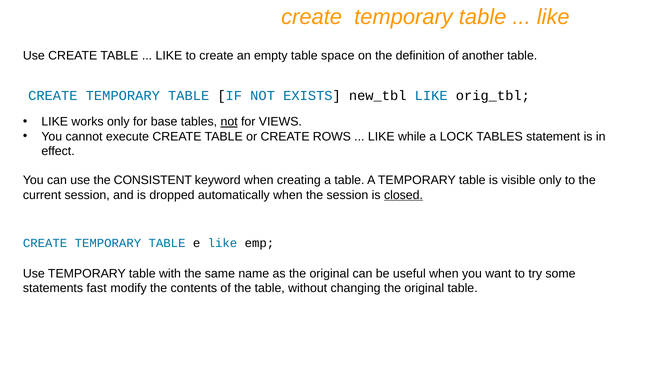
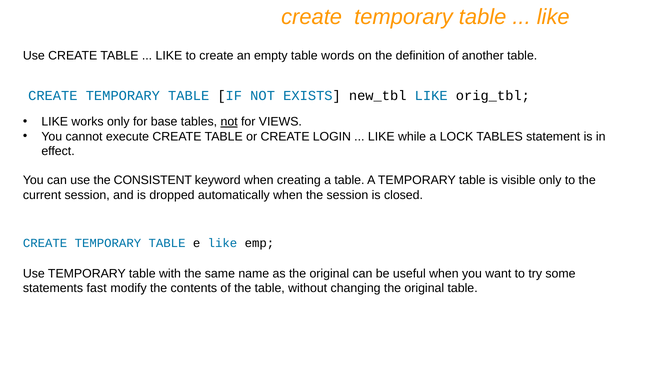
space: space -> words
ROWS: ROWS -> LOGIN
closed underline: present -> none
